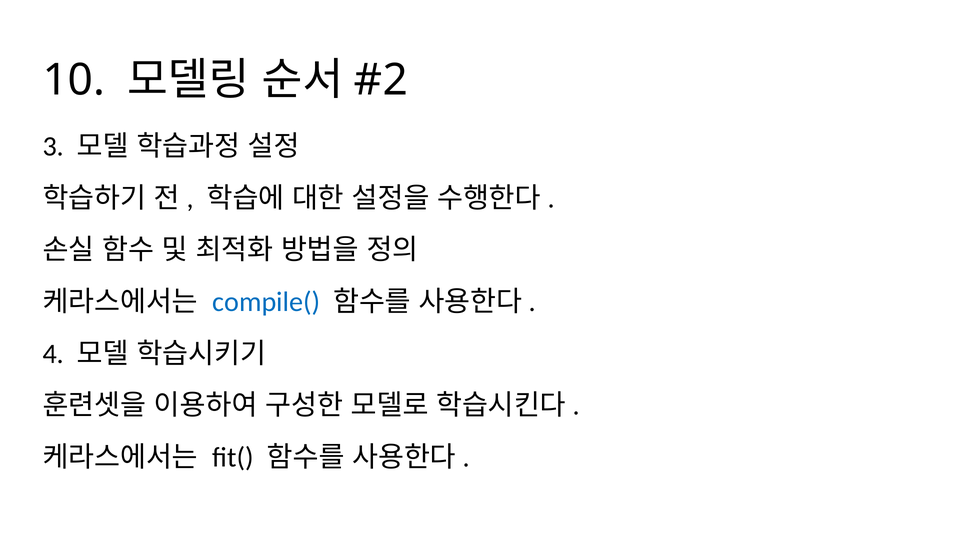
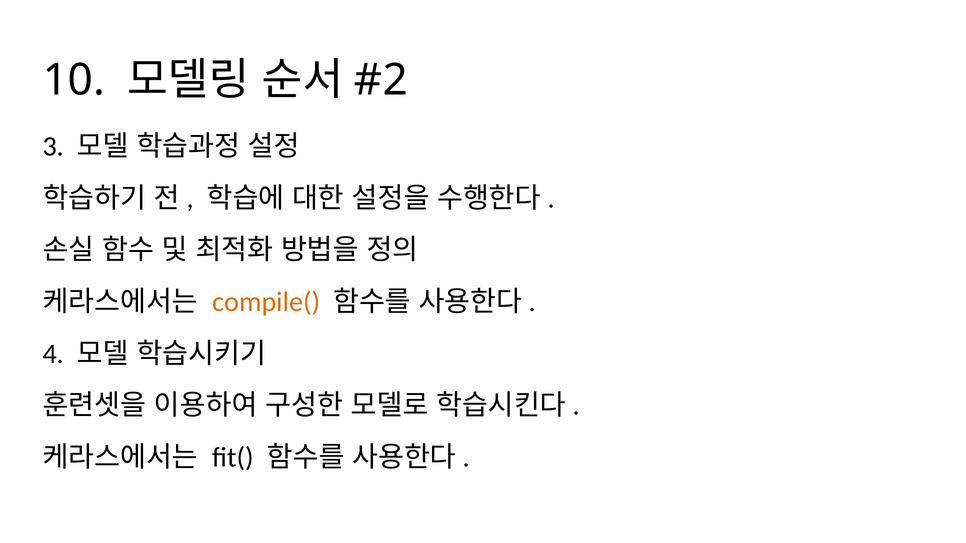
compile( colour: blue -> orange
